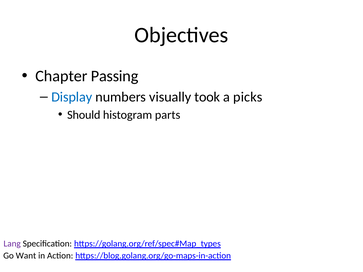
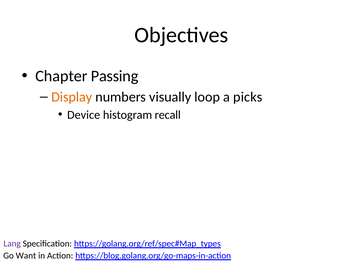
Display colour: blue -> orange
took: took -> loop
Should: Should -> Device
parts: parts -> recall
